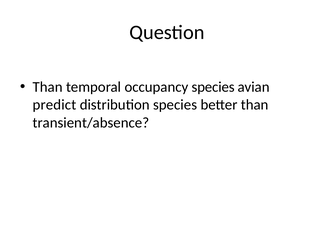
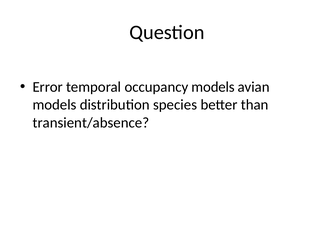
Than at (48, 87): Than -> Error
occupancy species: species -> models
predict at (54, 105): predict -> models
